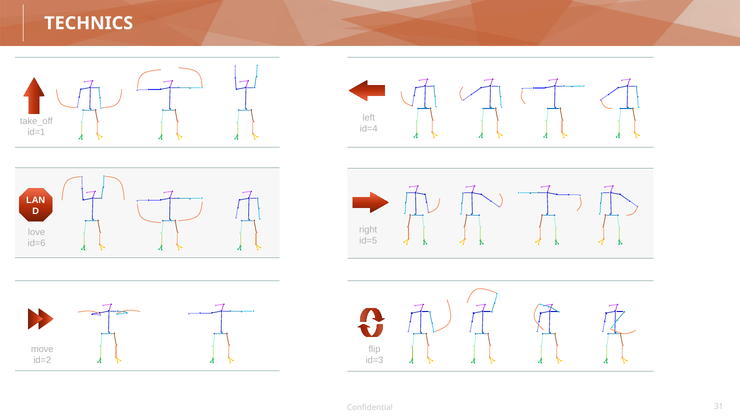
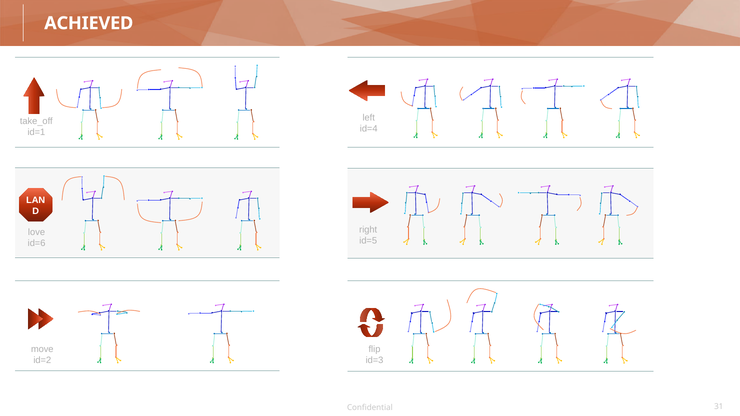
TECHNICS: TECHNICS -> ACHIEVED
